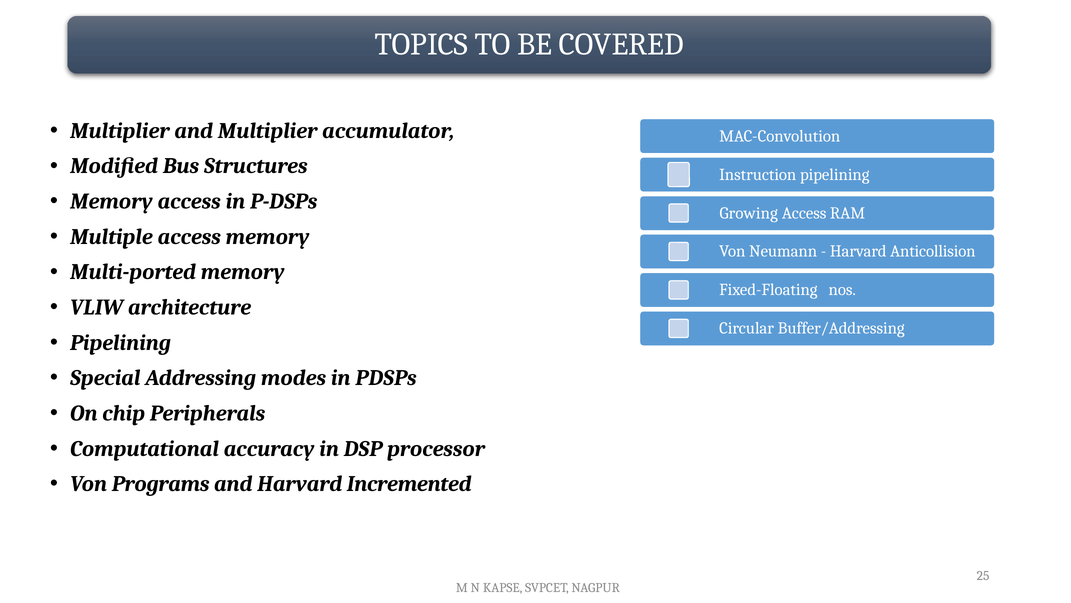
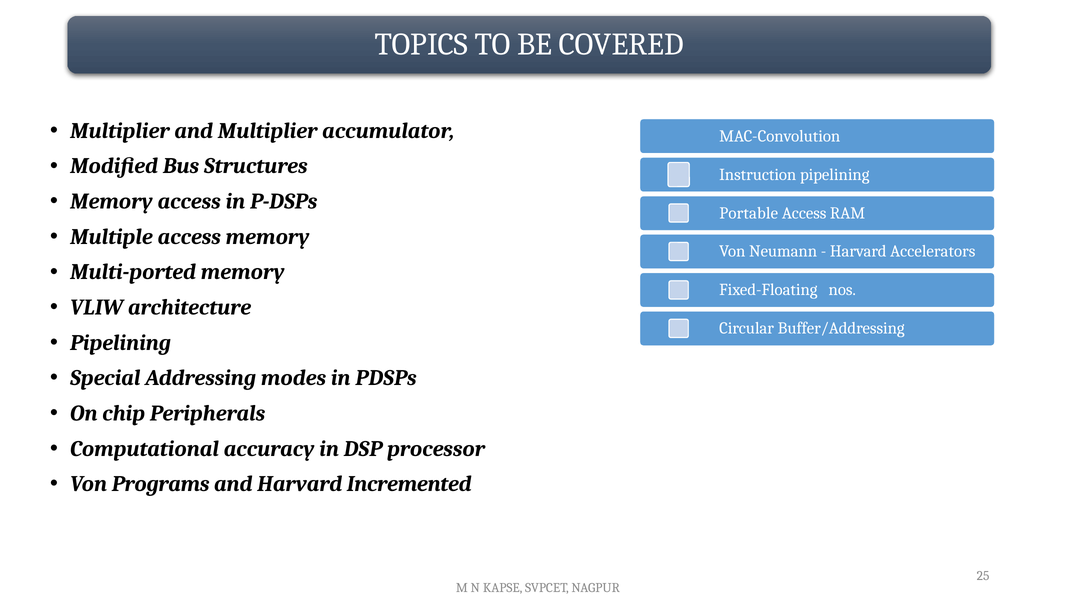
Growing: Growing -> Portable
Anticollision: Anticollision -> Accelerators
